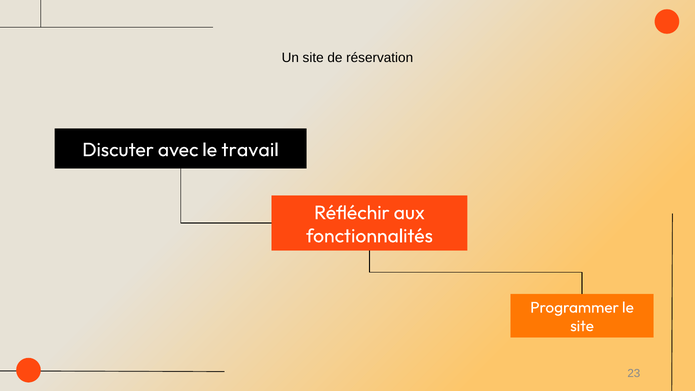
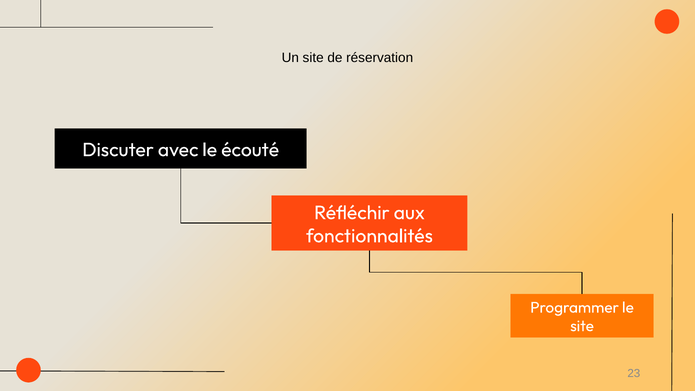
travail: travail -> écouté
